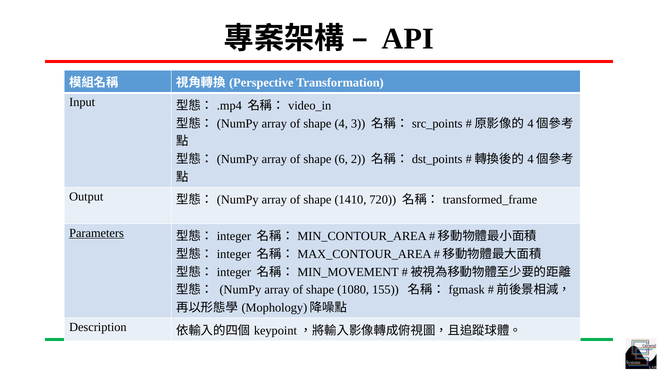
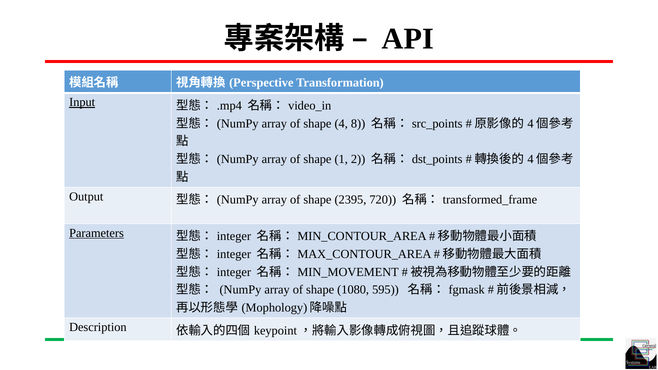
Input underline: none -> present
3: 3 -> 8
6: 6 -> 1
1410: 1410 -> 2395
155: 155 -> 595
